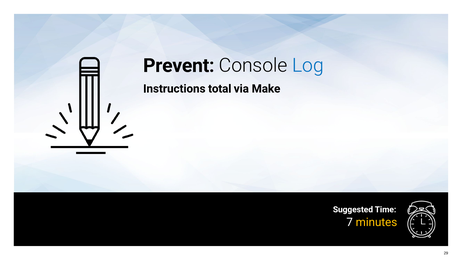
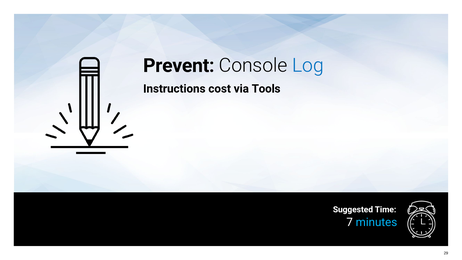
total: total -> cost
Make: Make -> Tools
minutes colour: yellow -> light blue
